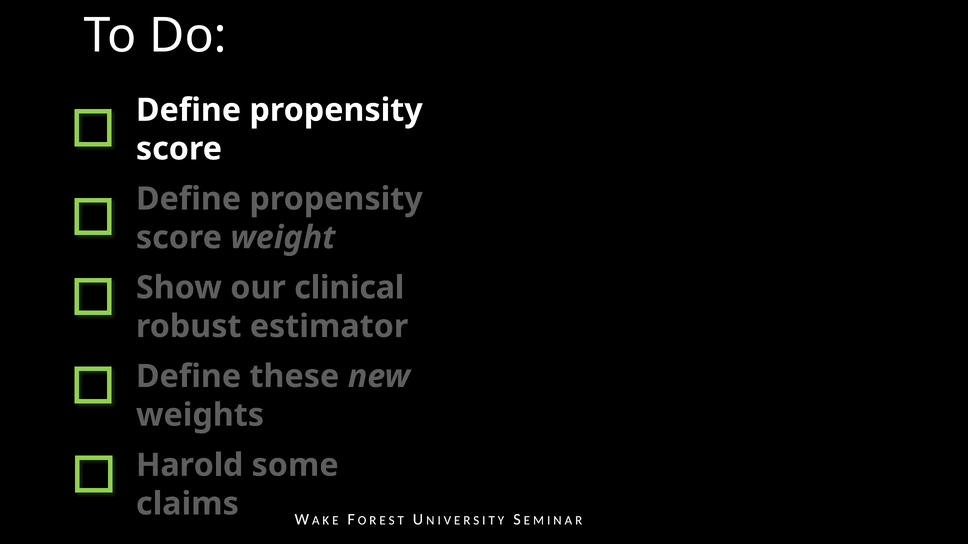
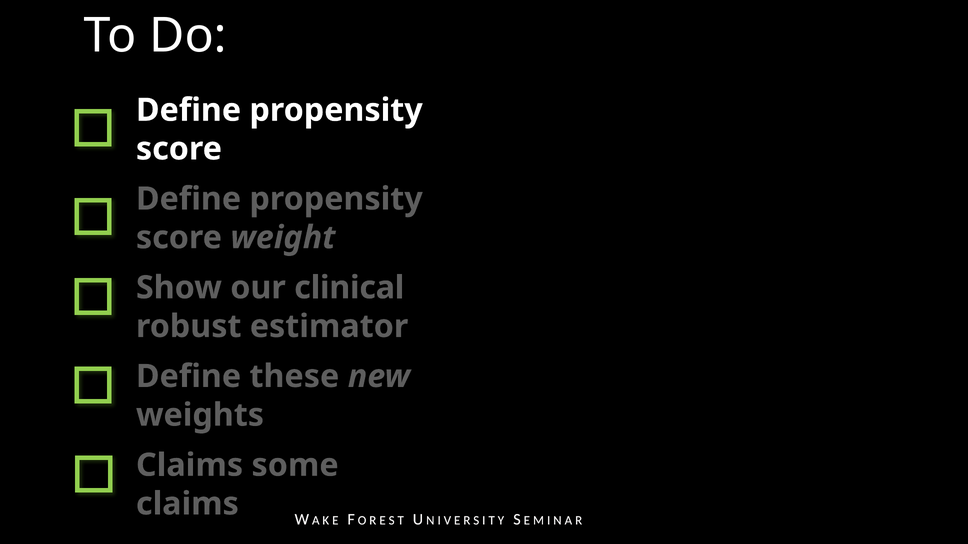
Harold at (190, 466): Harold -> Claims
